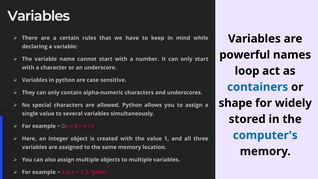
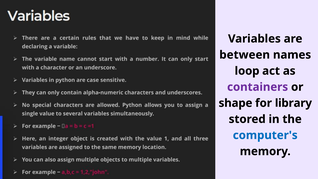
powerful: powerful -> between
containers colour: blue -> purple
widely: widely -> library
